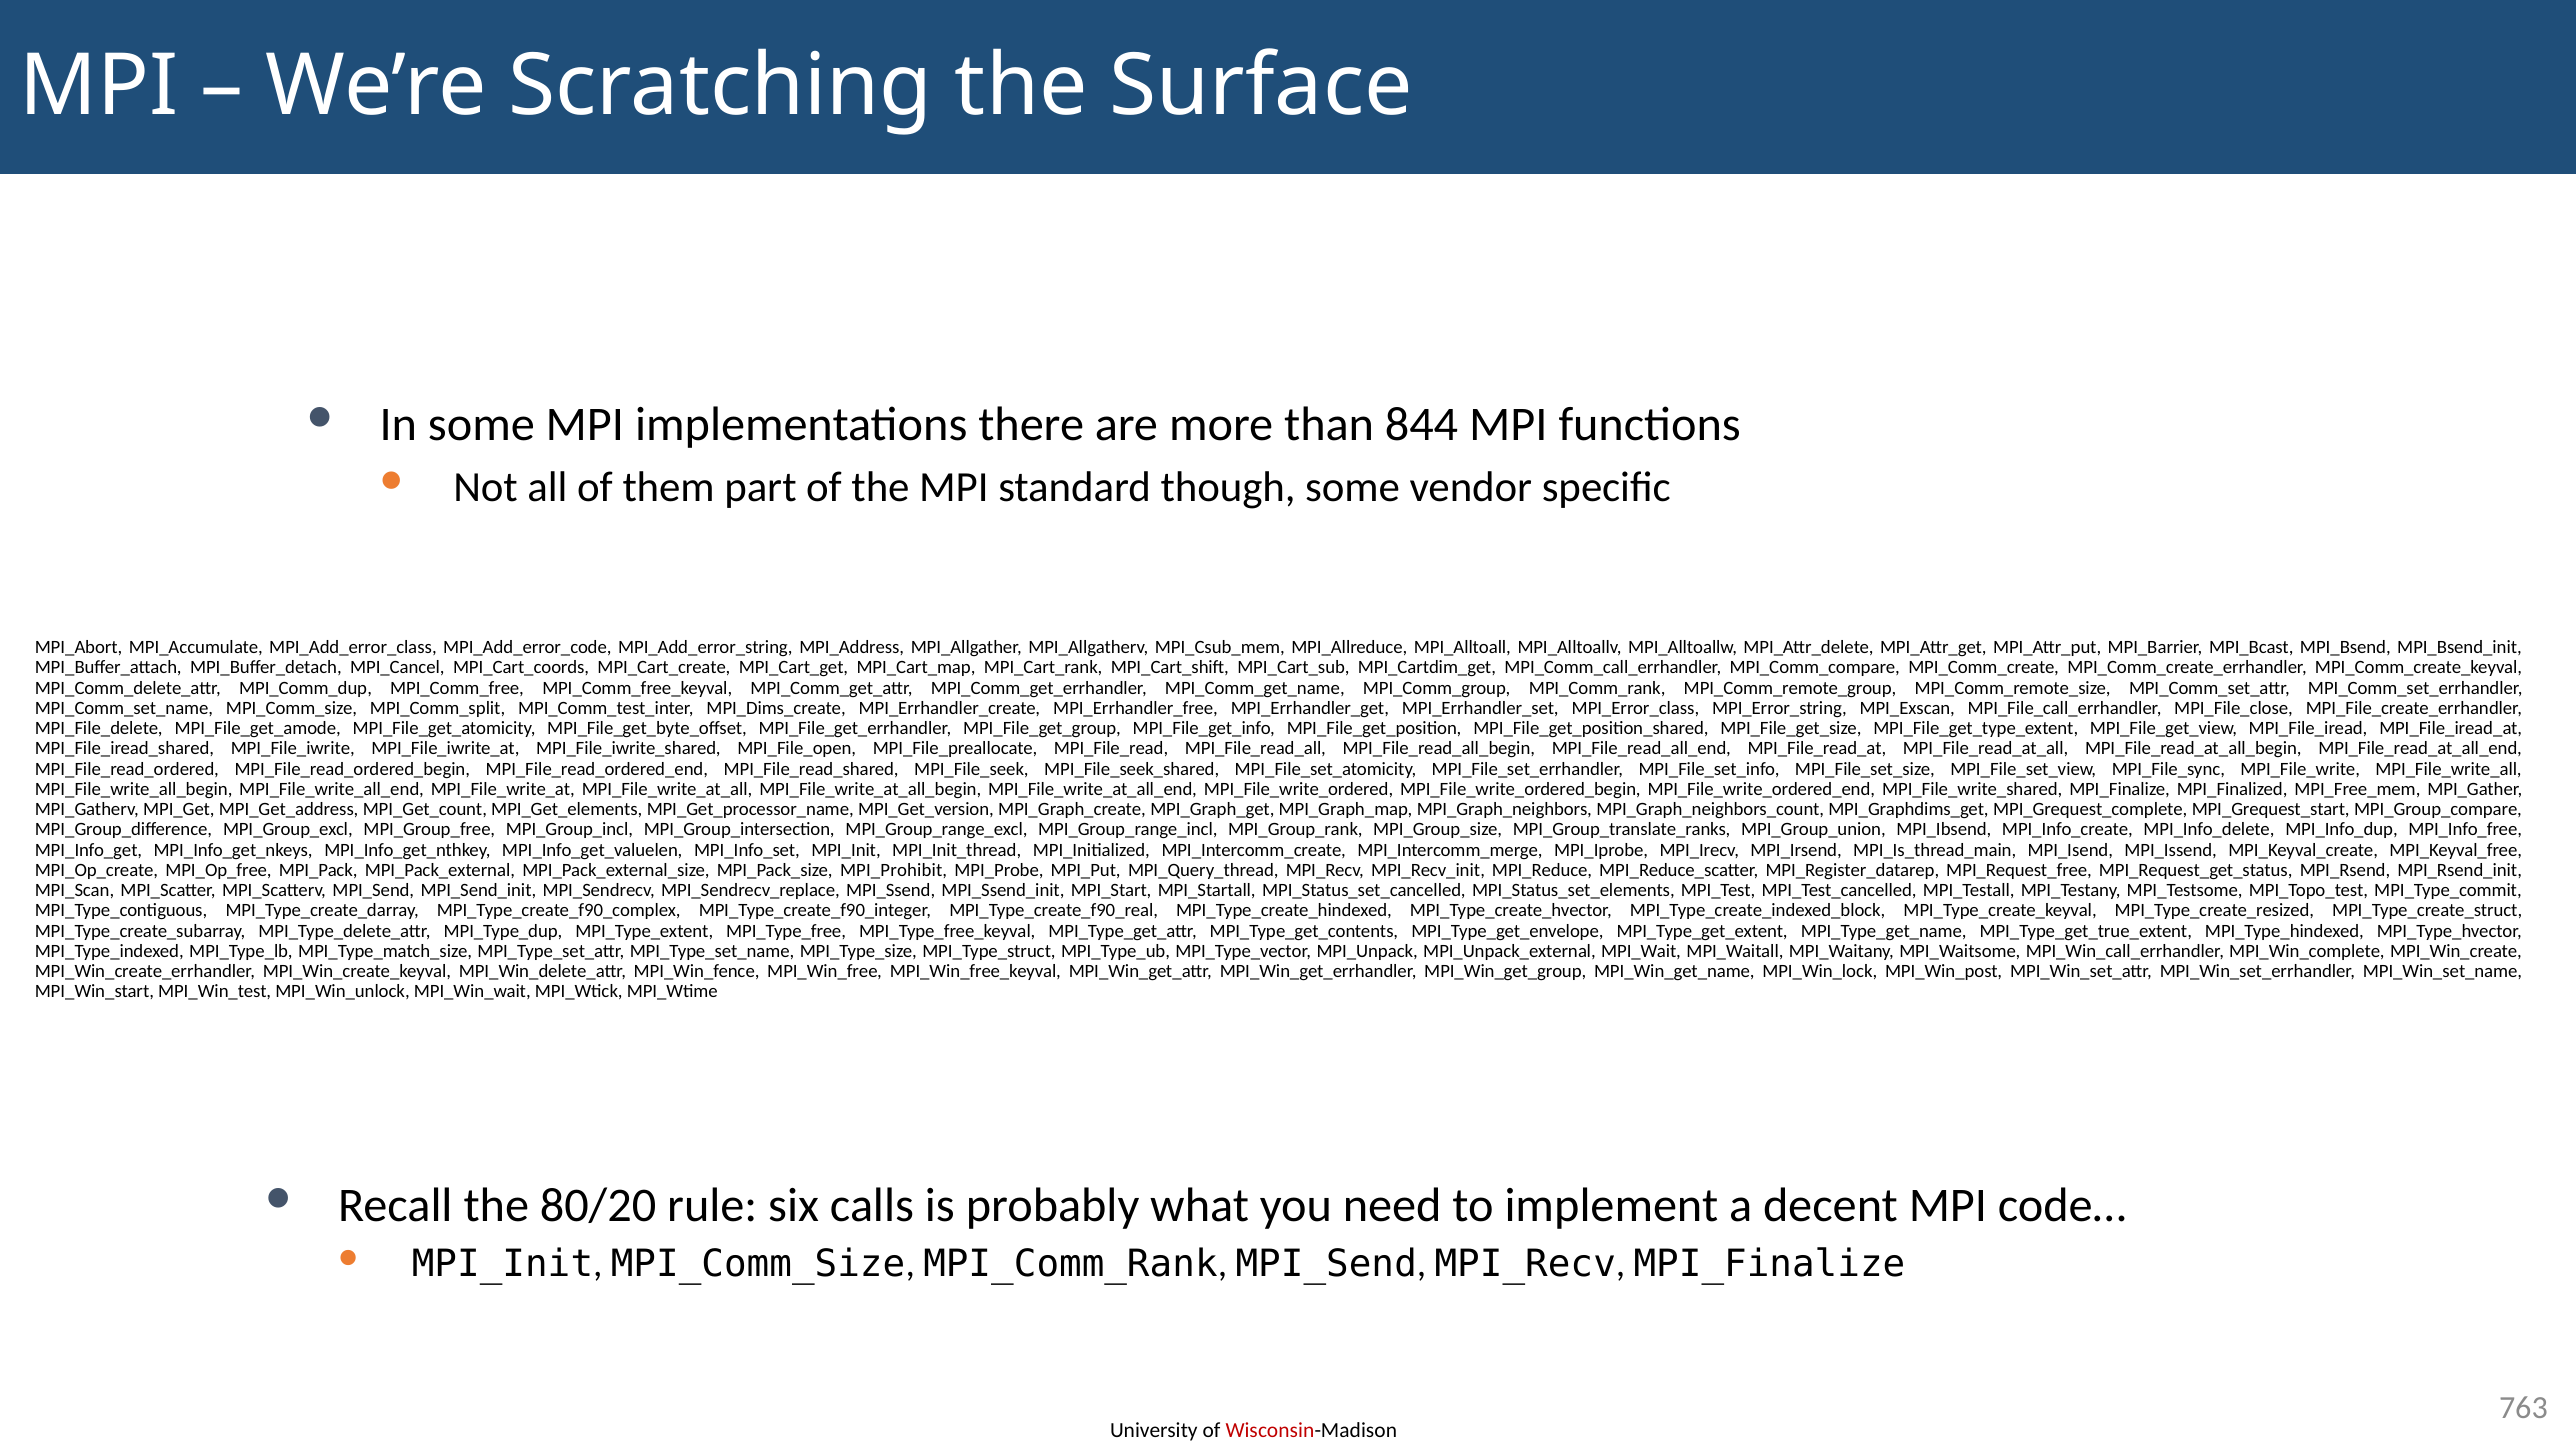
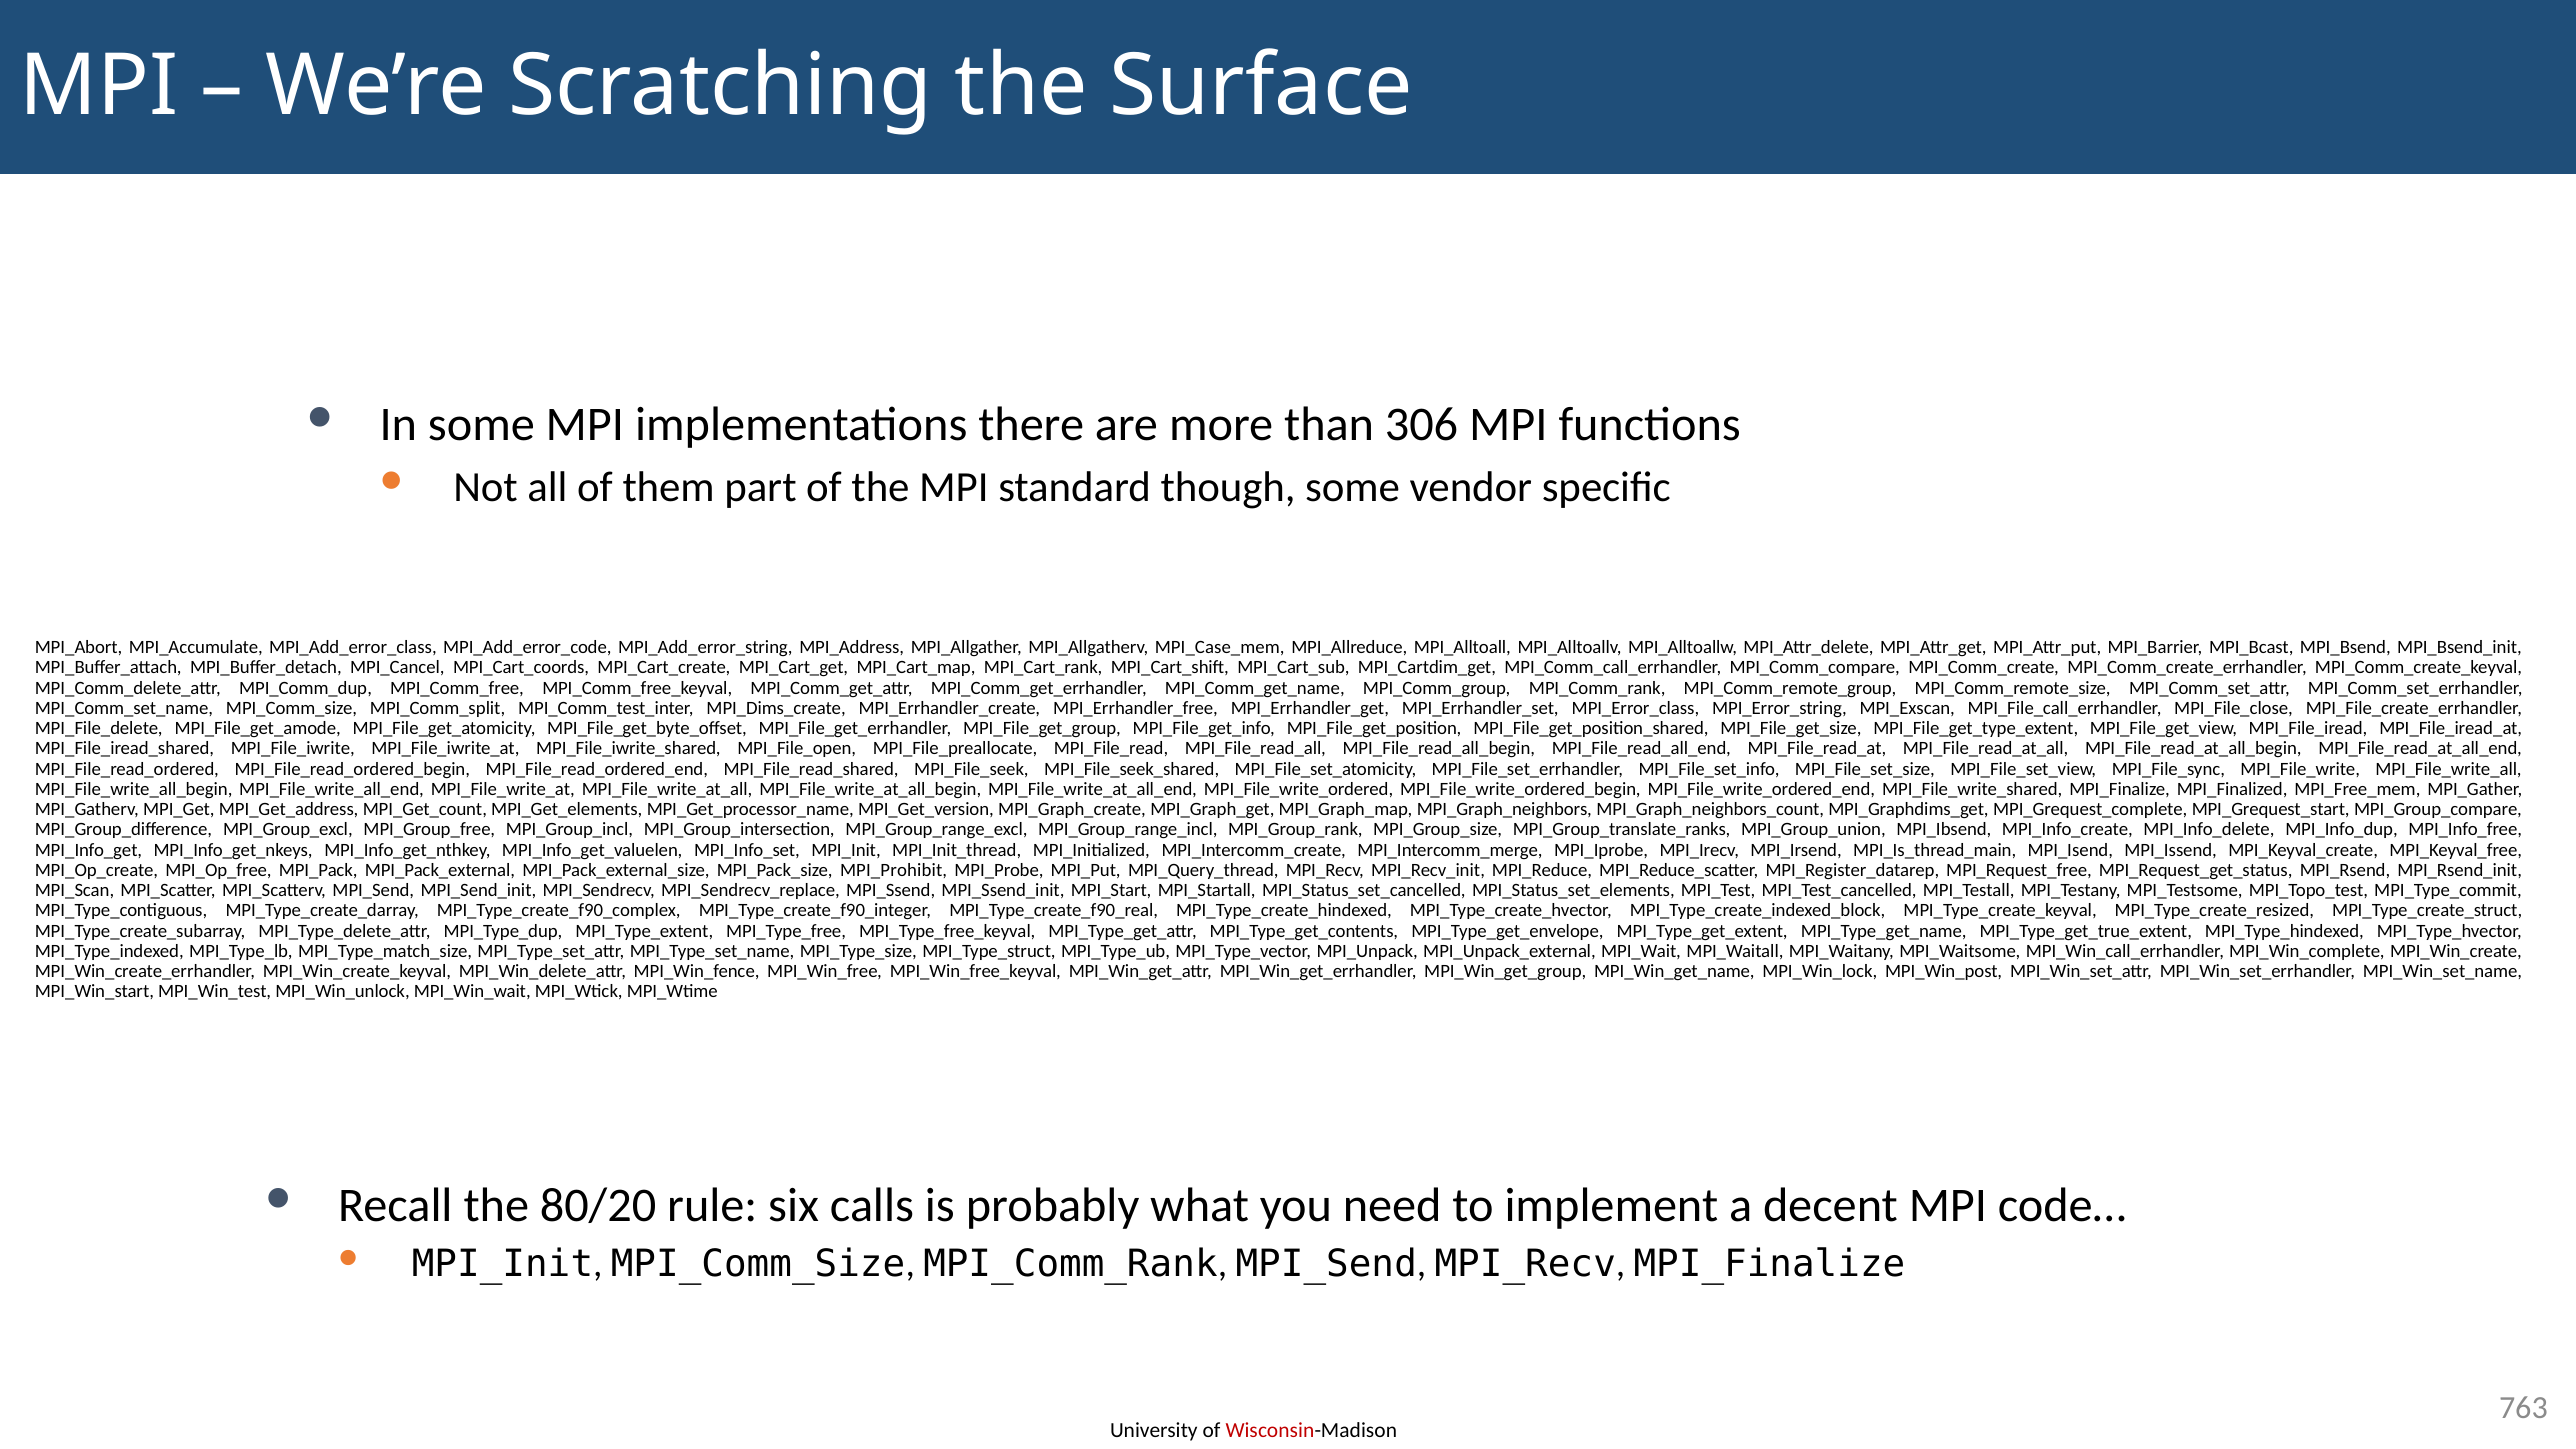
844: 844 -> 306
MPI_Csub_mem: MPI_Csub_mem -> MPI_Case_mem
